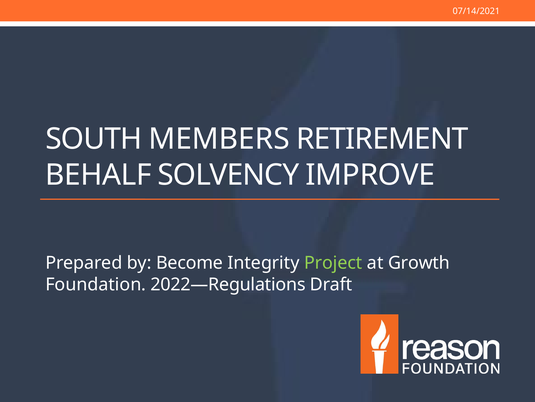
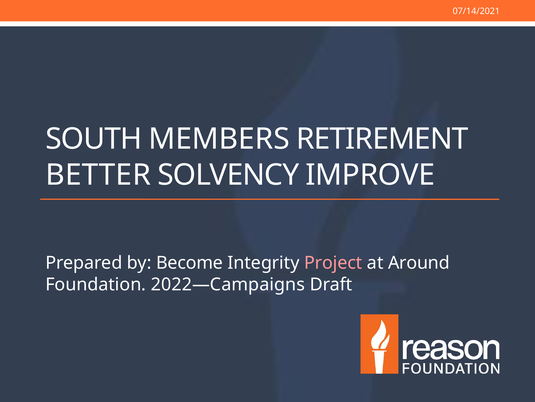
BEHALF: BEHALF -> BETTER
Project colour: light green -> pink
Growth: Growth -> Around
2022—Regulations: 2022—Regulations -> 2022—Campaigns
